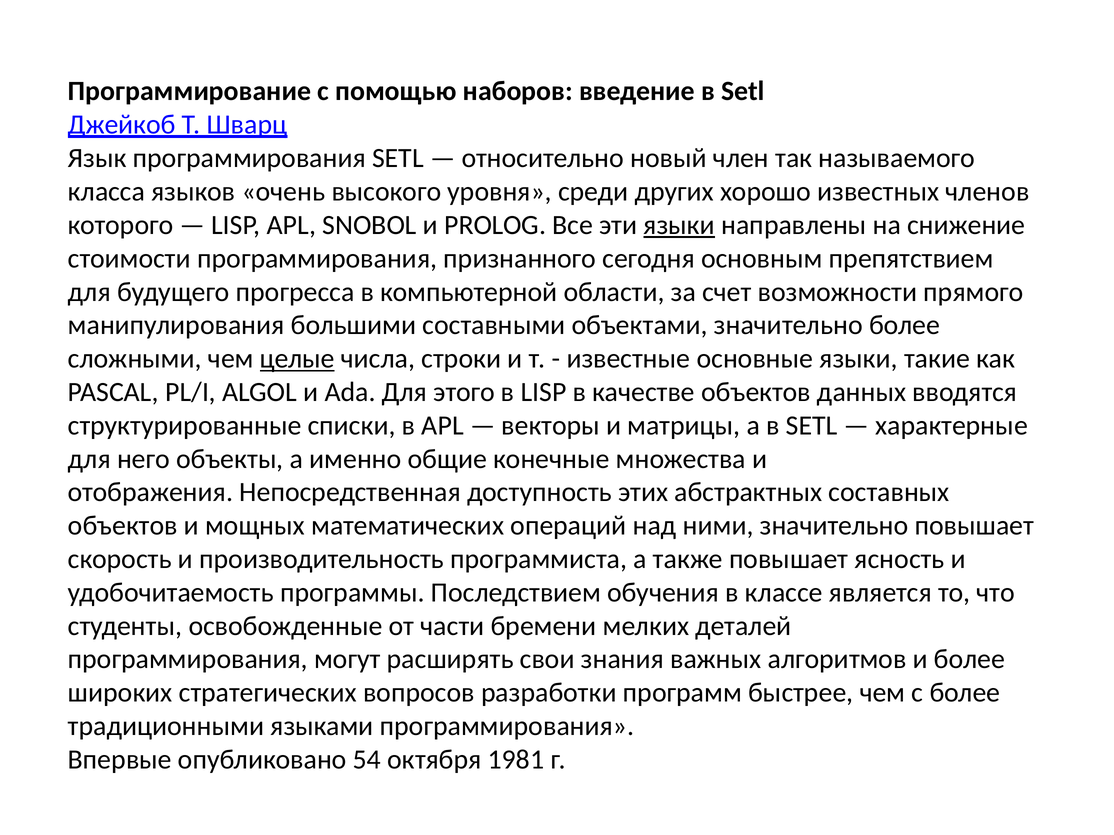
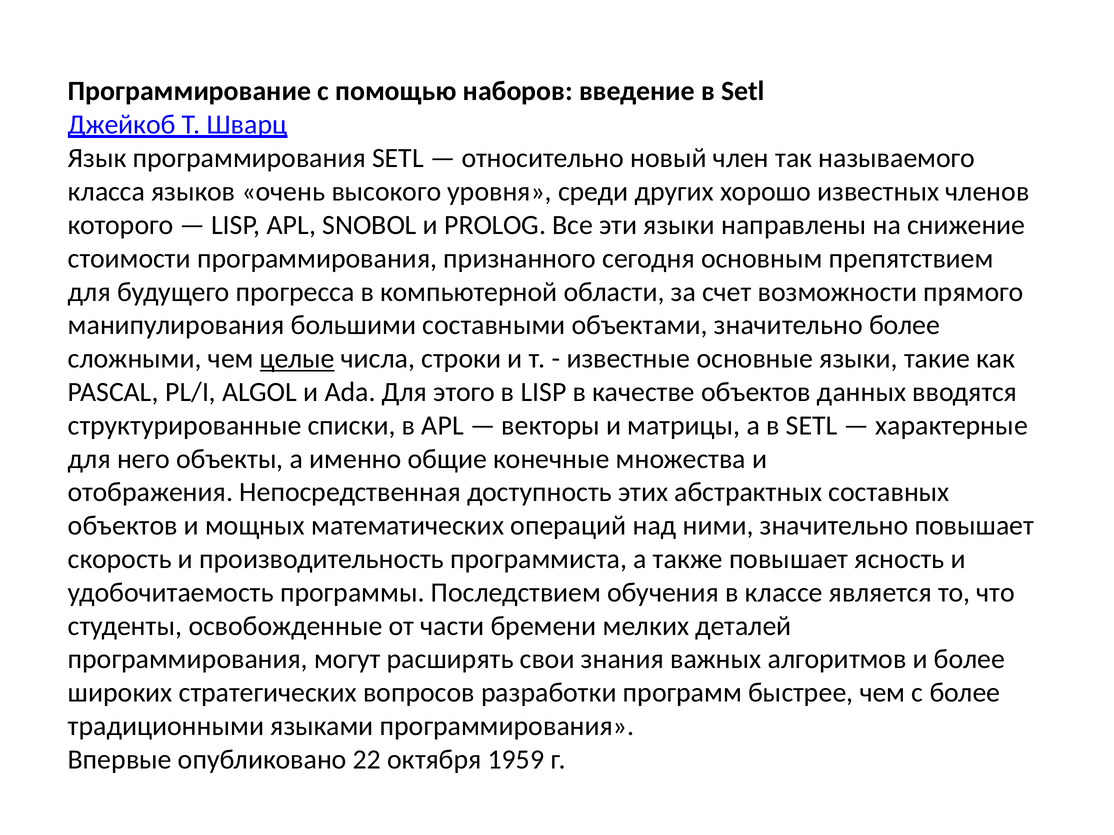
языки at (679, 225) underline: present -> none
54: 54 -> 22
1981: 1981 -> 1959
